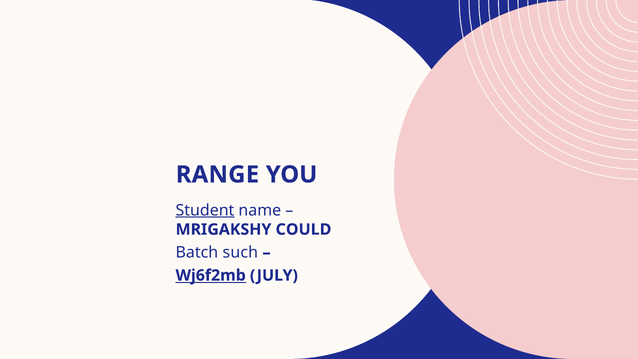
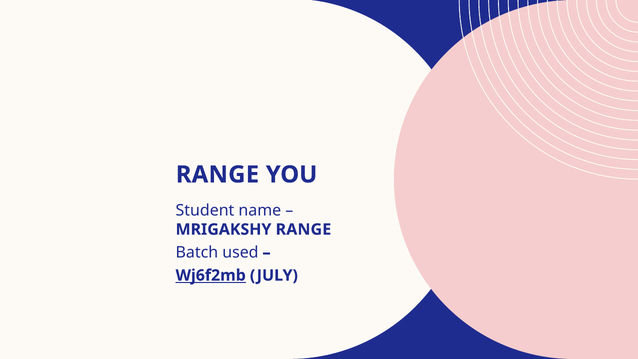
Student underline: present -> none
MRIGAKSHY COULD: COULD -> RANGE
such: such -> used
